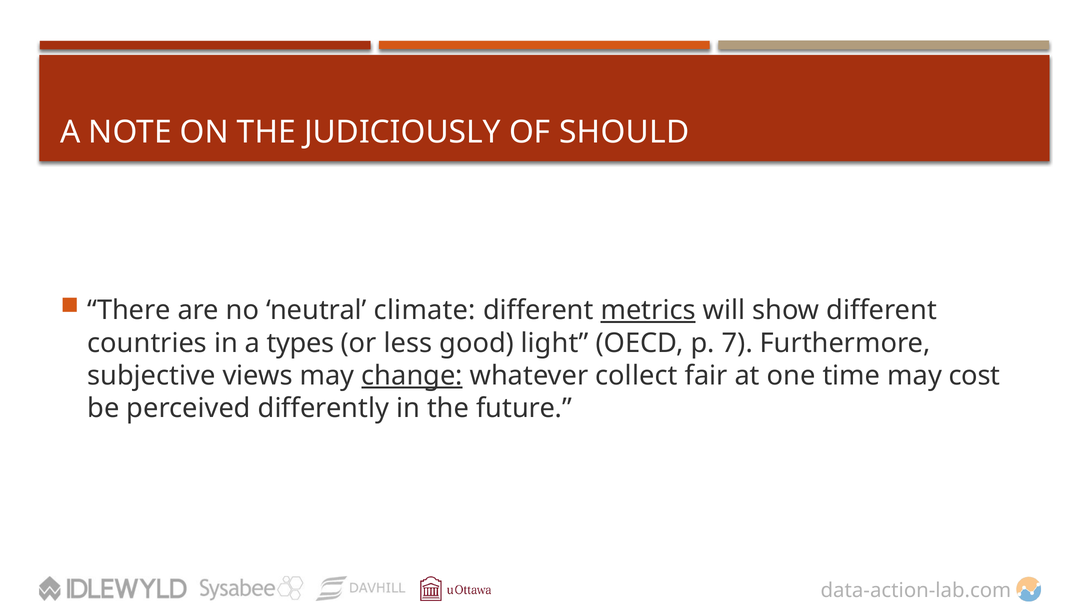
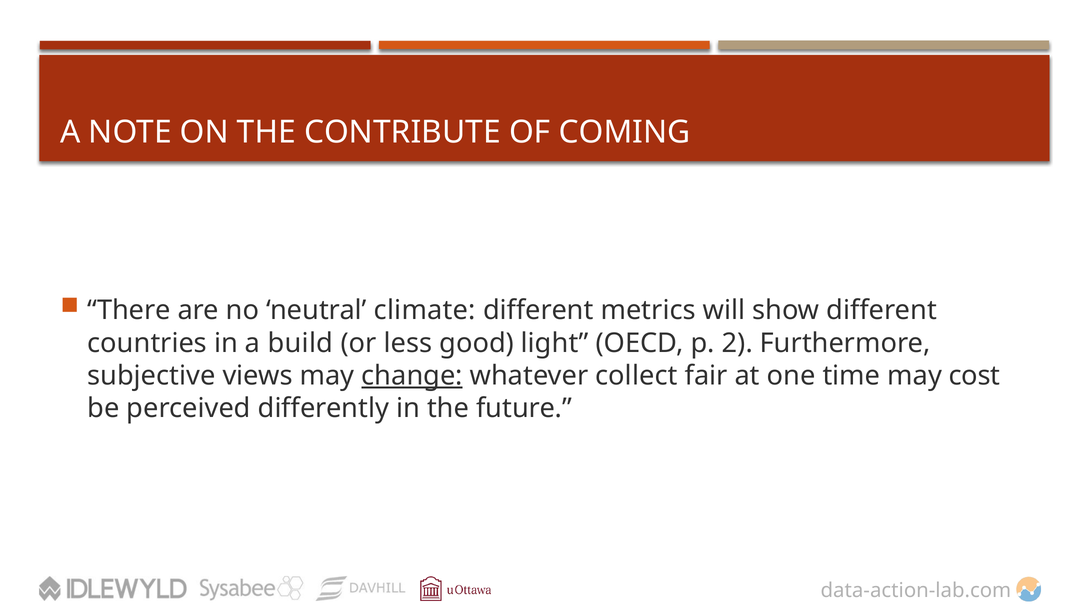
JUDICIOUSLY: JUDICIOUSLY -> CONTRIBUTE
SHOULD: SHOULD -> COMING
metrics underline: present -> none
types: types -> build
7: 7 -> 2
